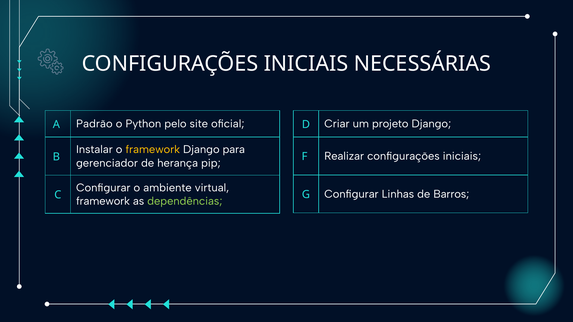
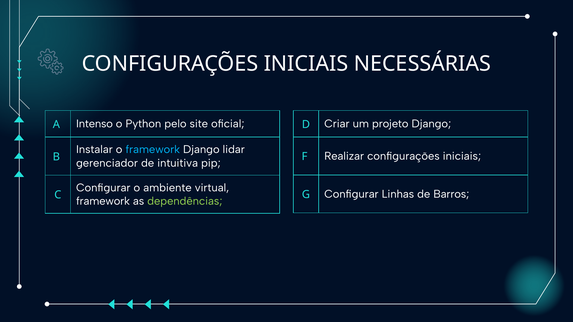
Padrão: Padrão -> Intenso
framework at (153, 150) colour: yellow -> light blue
para: para -> lidar
herança: herança -> intuitiva
